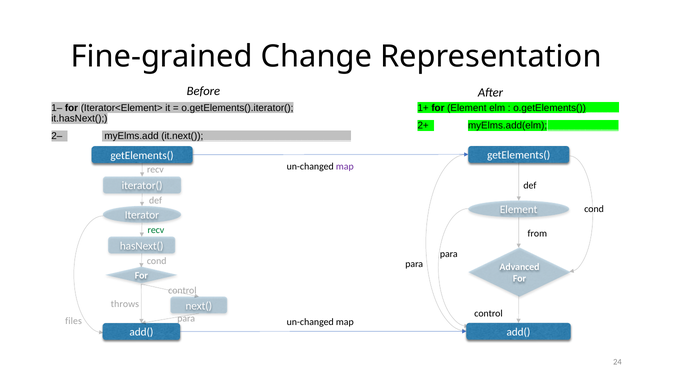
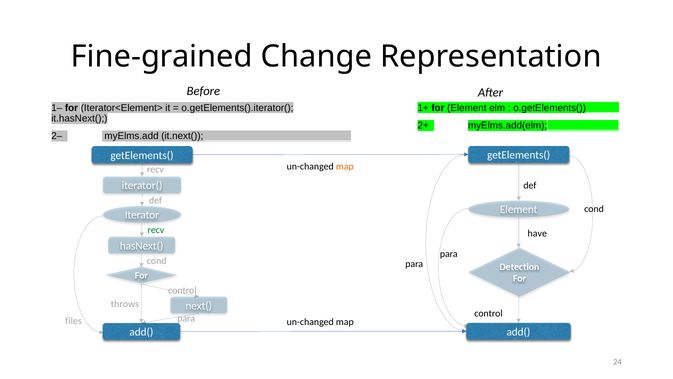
map at (345, 166) colour: purple -> orange
from: from -> have
Advanced: Advanced -> Detection
